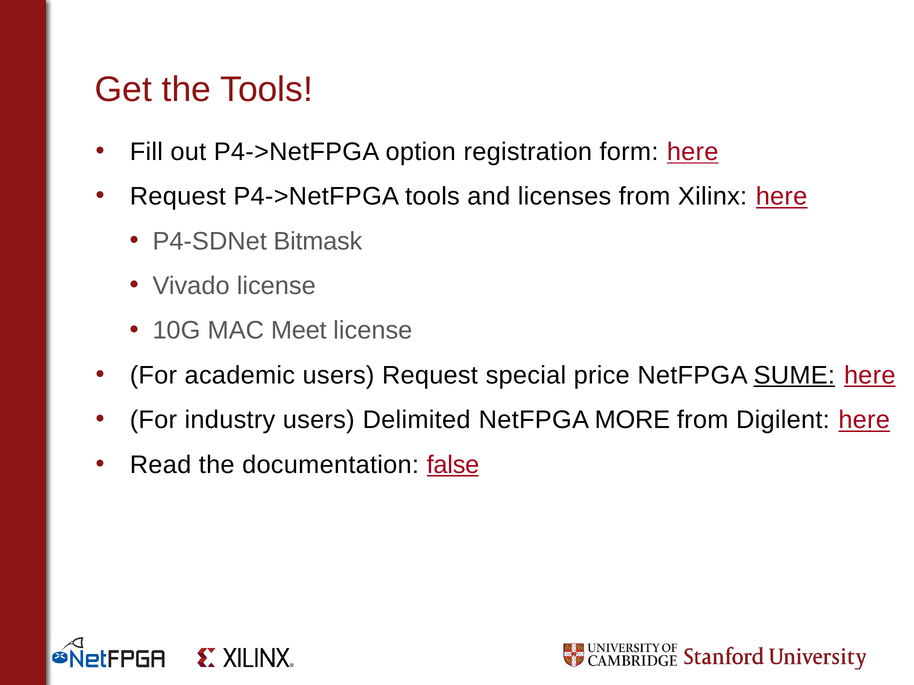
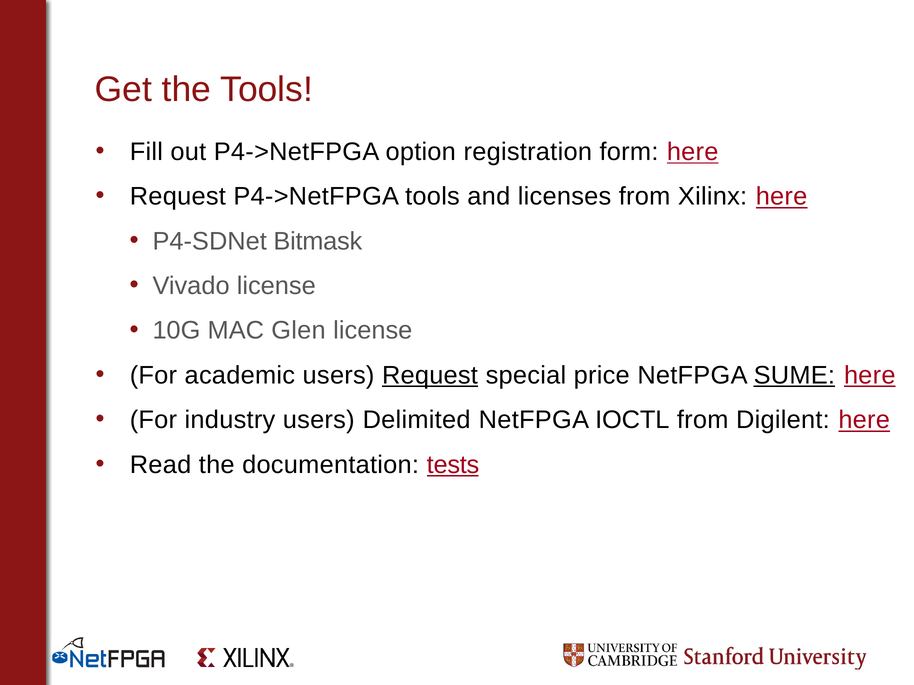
Meet: Meet -> Glen
Request at (430, 376) underline: none -> present
MORE: MORE -> IOCTL
false: false -> tests
